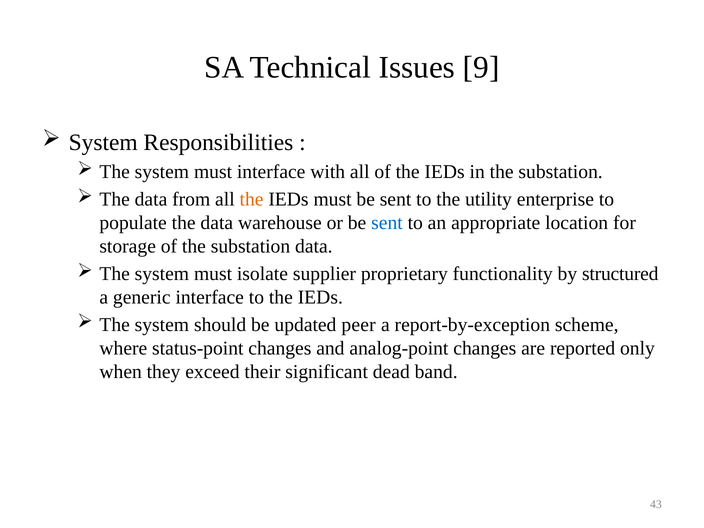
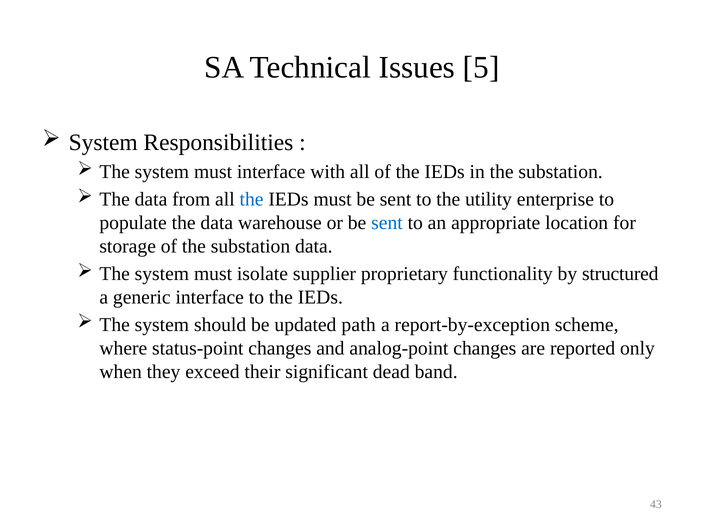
9: 9 -> 5
the at (252, 199) colour: orange -> blue
peer: peer -> path
